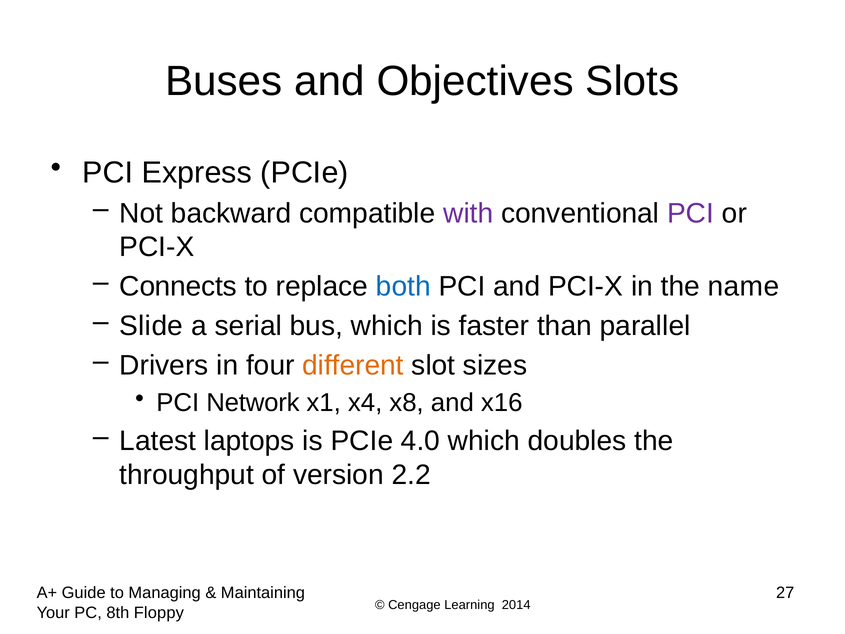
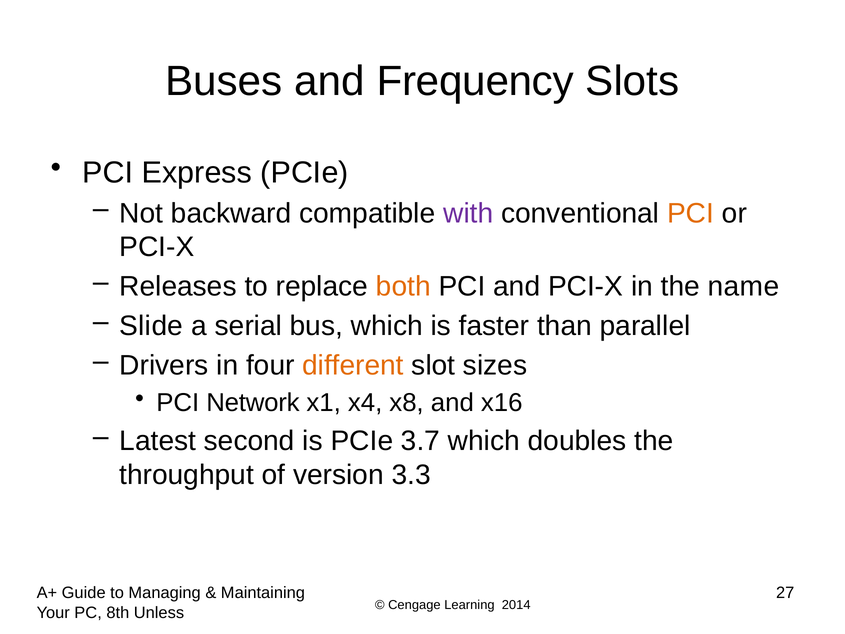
Objectives: Objectives -> Frequency
PCI at (690, 213) colour: purple -> orange
Connects: Connects -> Releases
both colour: blue -> orange
laptops: laptops -> second
4.0: 4.0 -> 3.7
2.2: 2.2 -> 3.3
Floppy: Floppy -> Unless
